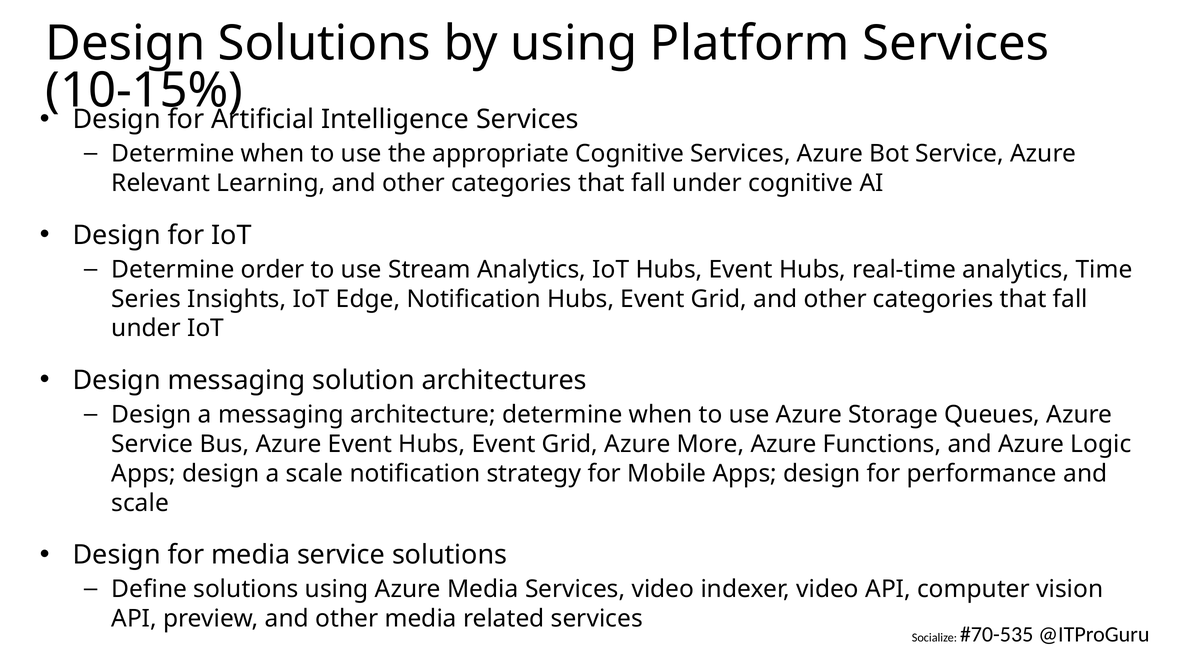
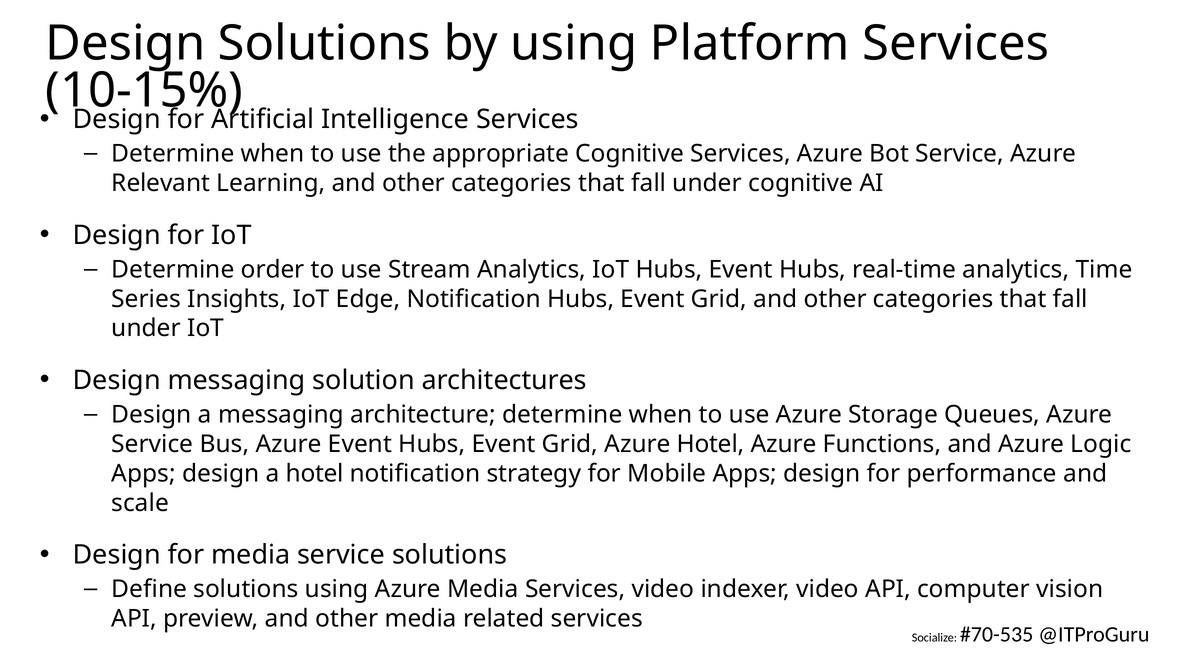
Azure More: More -> Hotel
a scale: scale -> hotel
